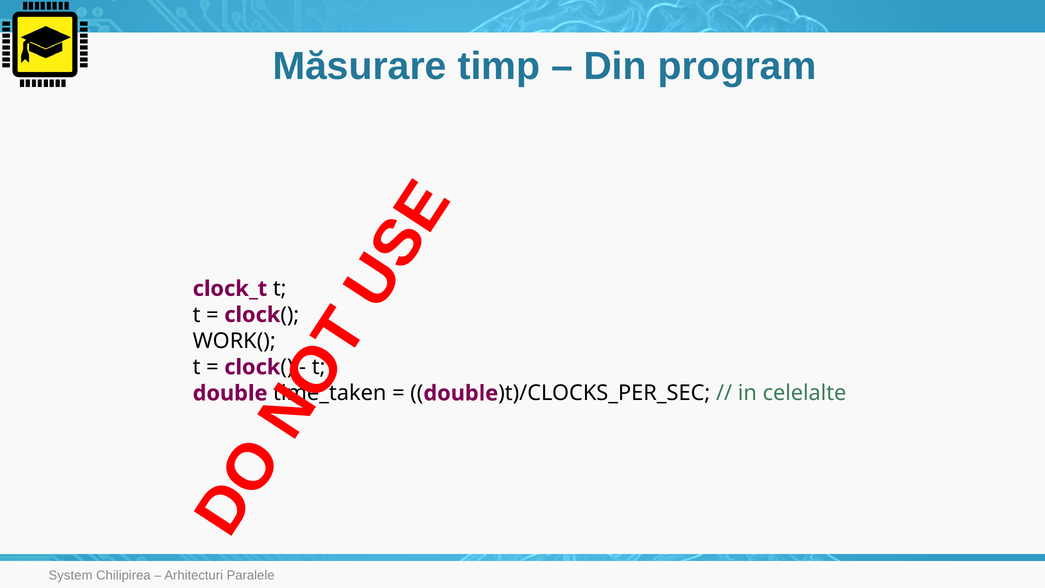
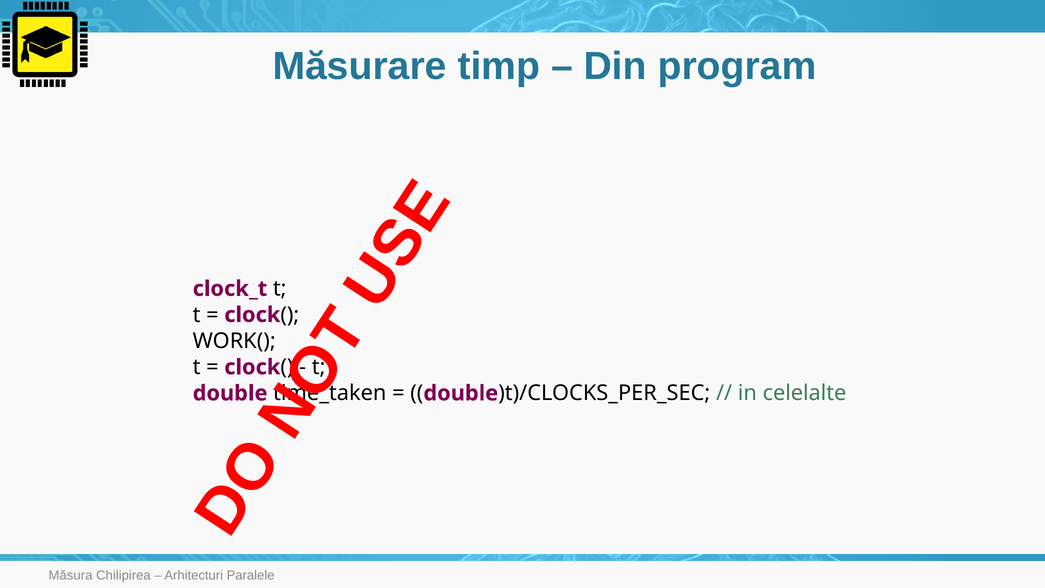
System: System -> Măsura
